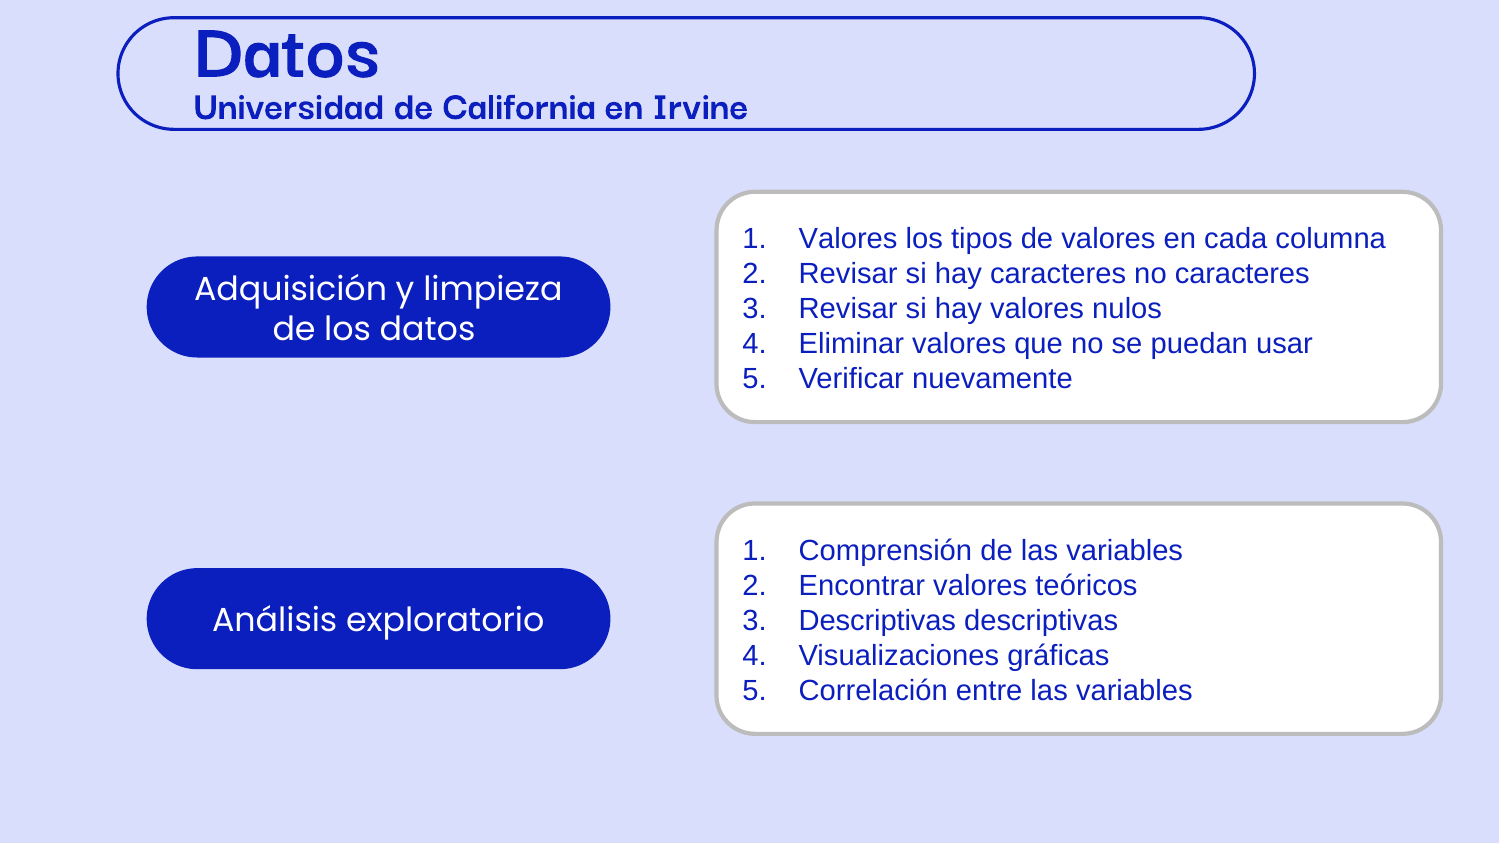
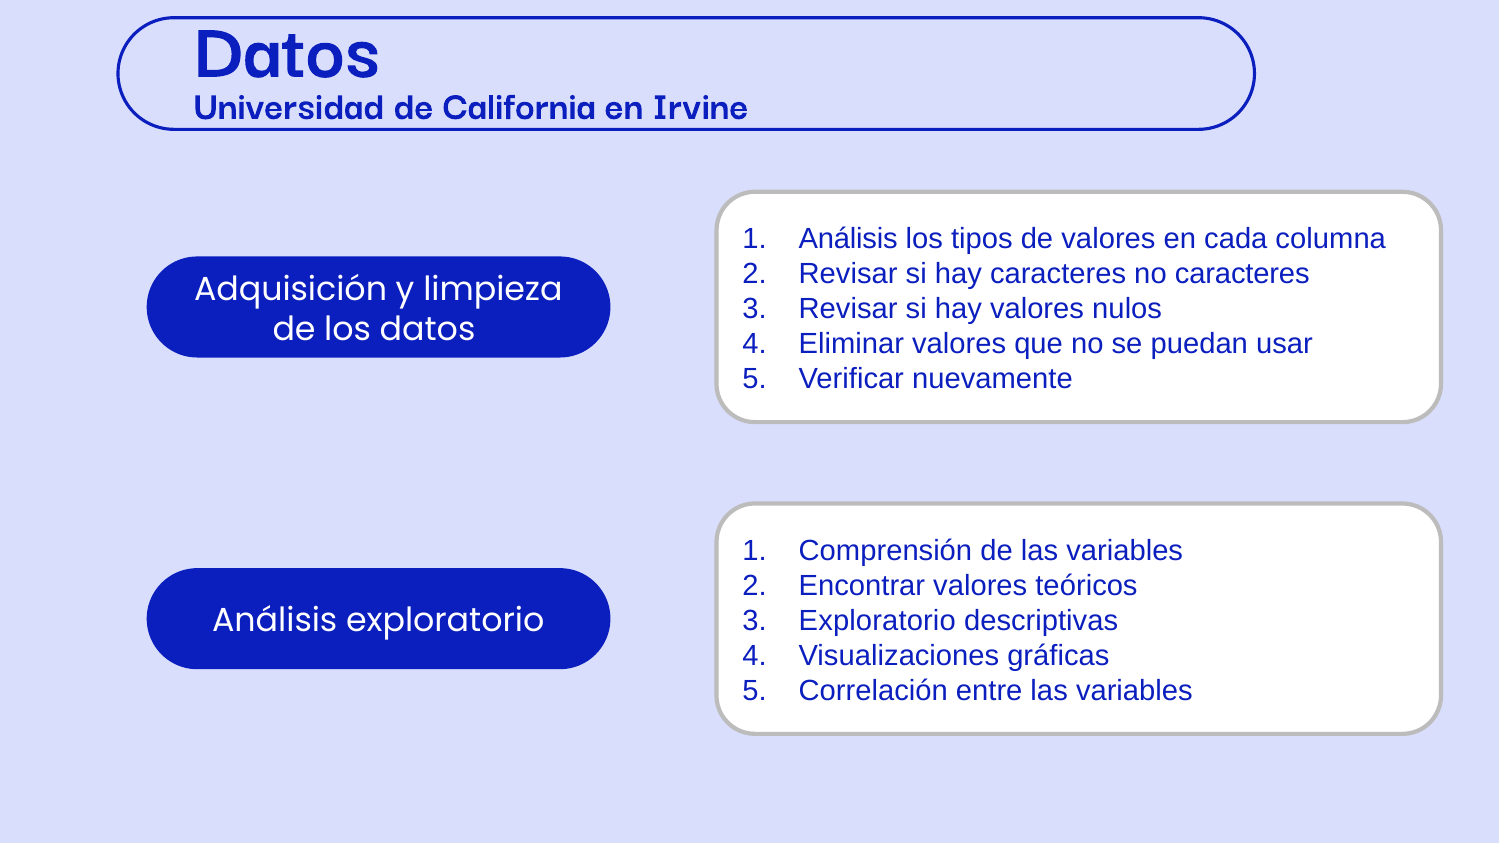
Valores at (848, 239): Valores -> Análisis
Descriptivas at (877, 621): Descriptivas -> Exploratorio
